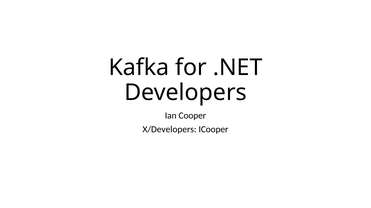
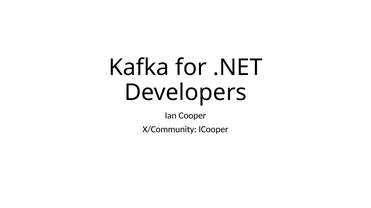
X/Developers: X/Developers -> X/Community
